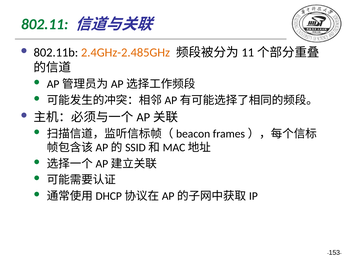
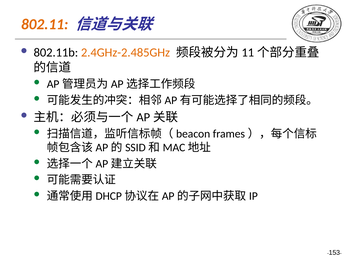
802.11 colour: green -> orange
